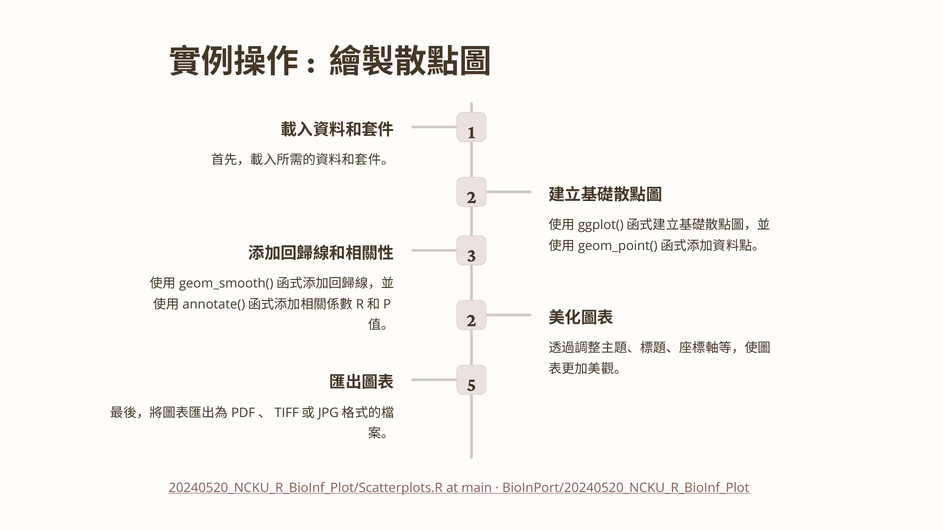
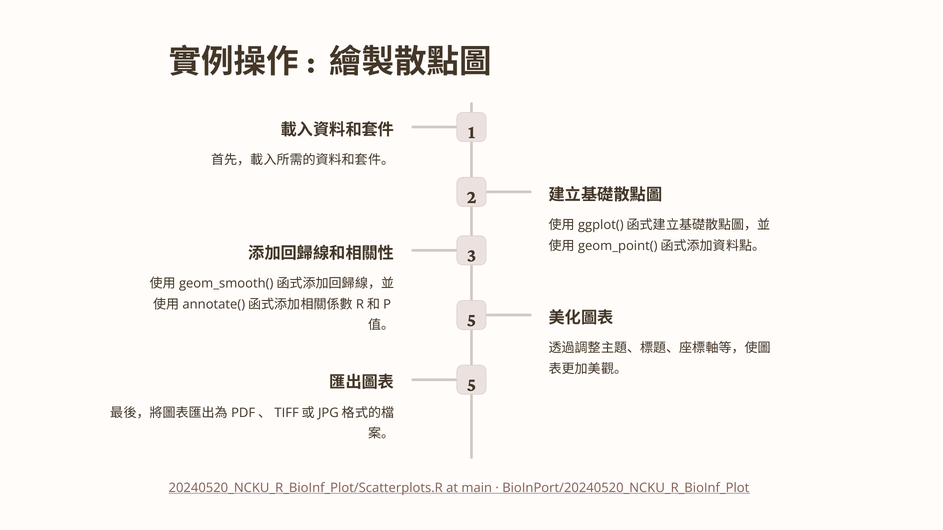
2 at (471, 320): 2 -> 5
